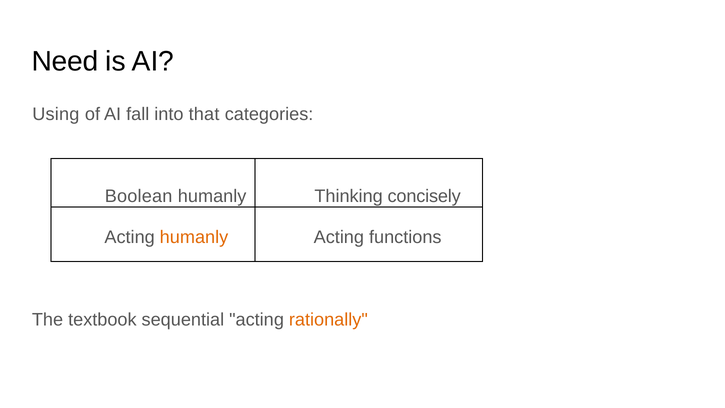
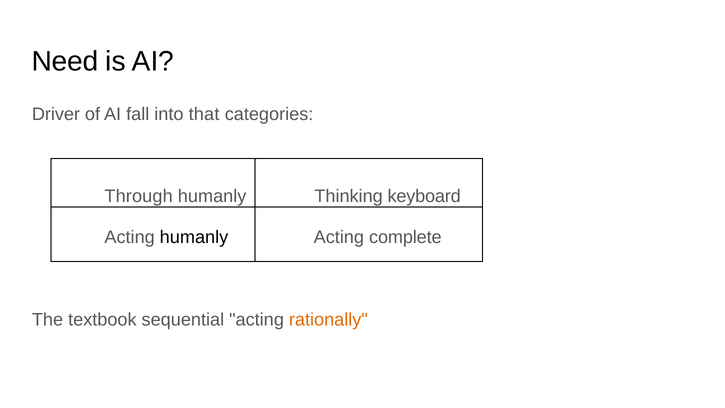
Using: Using -> Driver
Boolean: Boolean -> Through
concisely: concisely -> keyboard
humanly at (194, 237) colour: orange -> black
functions: functions -> complete
